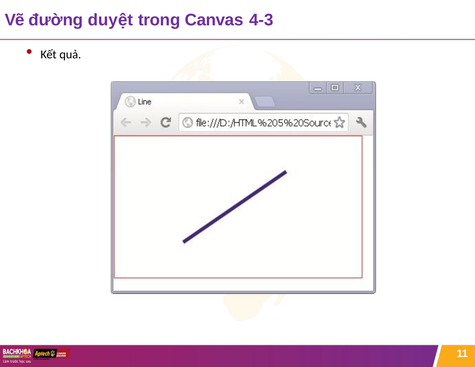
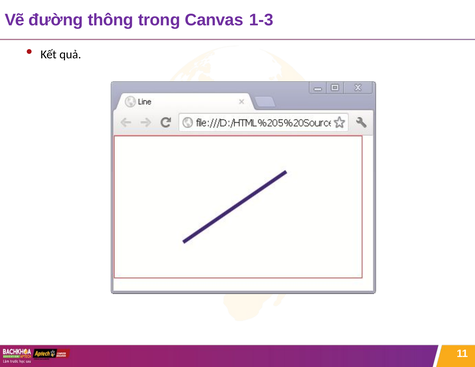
duyệt: duyệt -> thông
4-3: 4-3 -> 1-3
